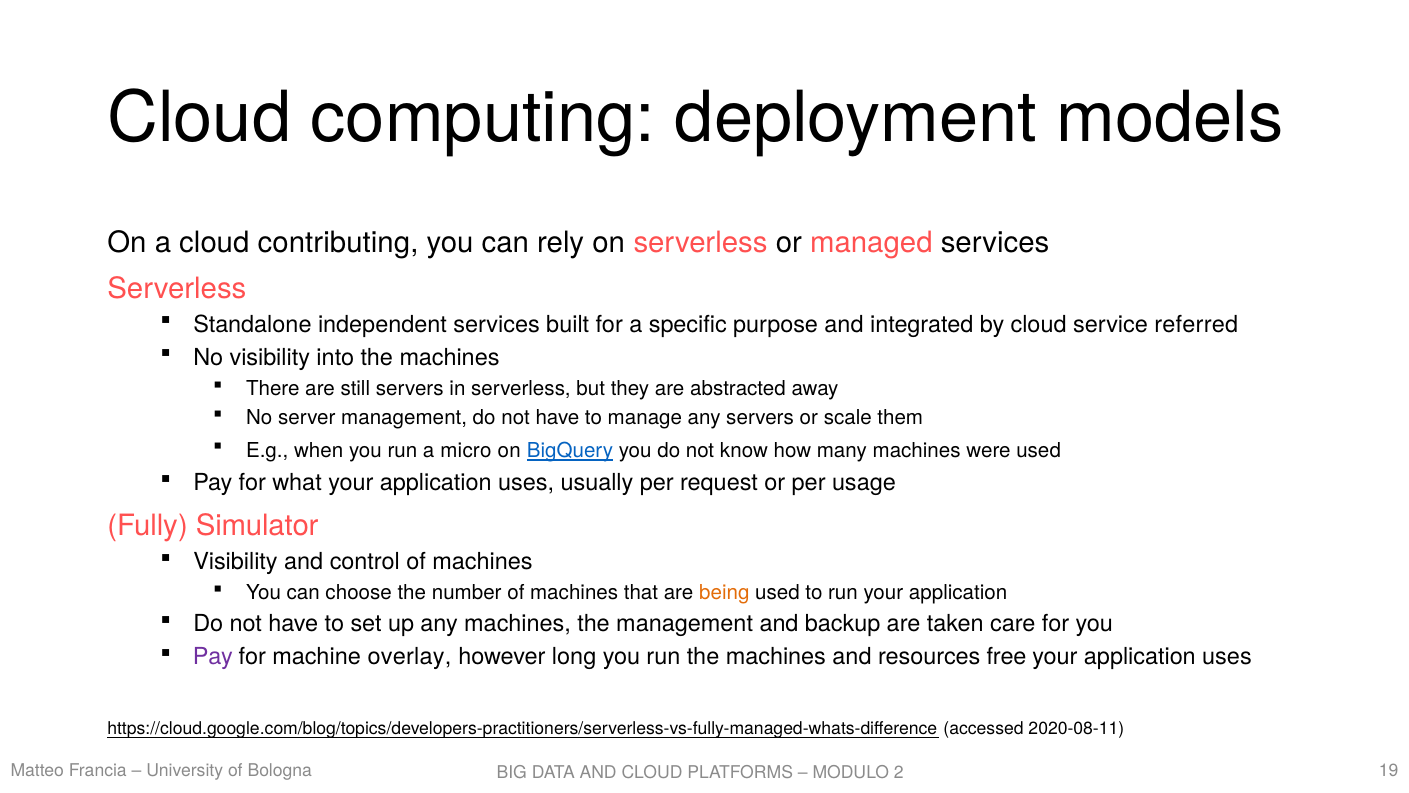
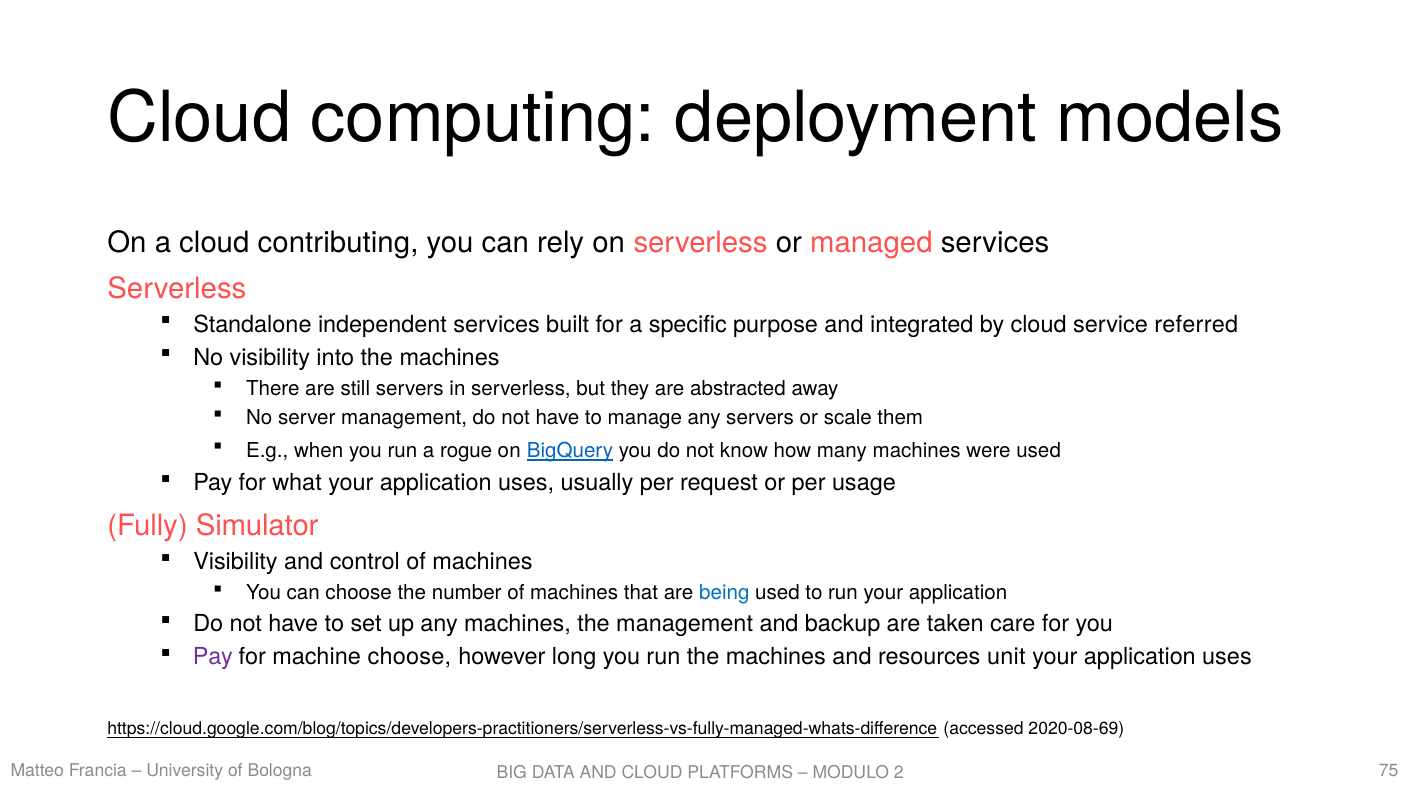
micro: micro -> rogue
being colour: orange -> blue
machine overlay: overlay -> choose
free: free -> unit
2020-08-11: 2020-08-11 -> 2020-08-69
19: 19 -> 75
